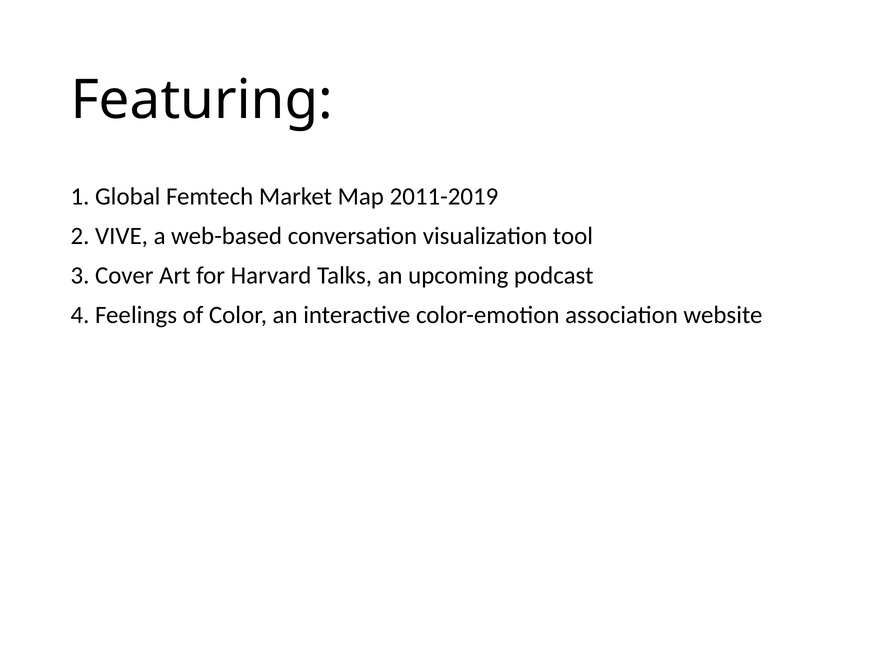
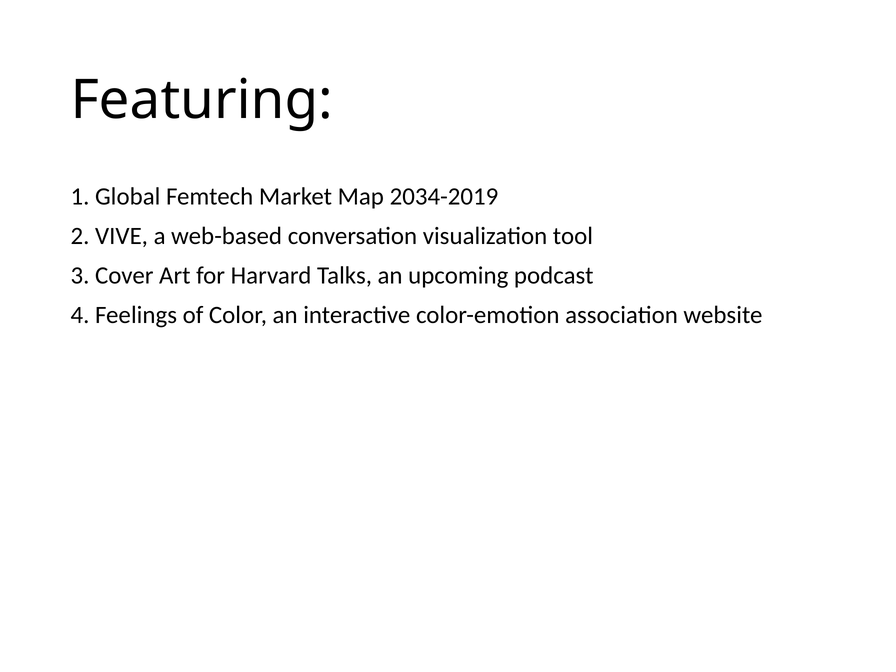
2011-2019: 2011-2019 -> 2034-2019
